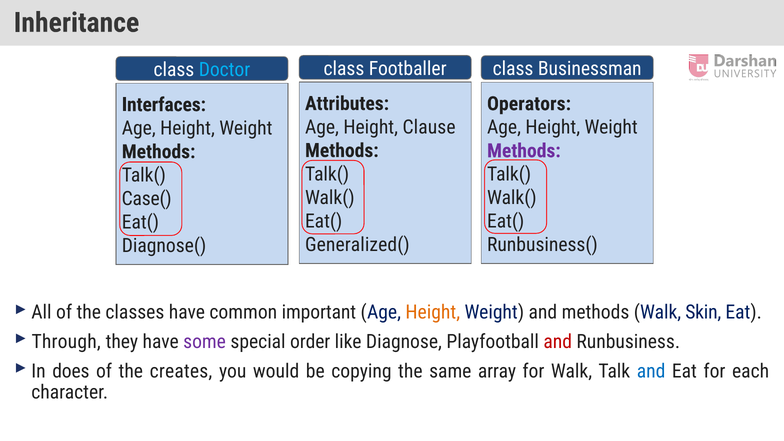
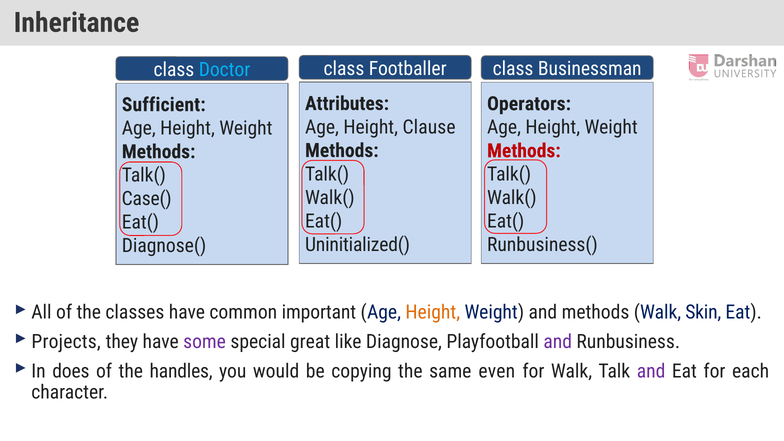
Interfaces: Interfaces -> Sufficient
Methods at (524, 151) colour: purple -> red
Generalized(: Generalized( -> Uninitialized(
Through: Through -> Projects
order: order -> great
and at (558, 342) colour: red -> purple
creates: creates -> handles
array: array -> even
and at (651, 371) colour: blue -> purple
